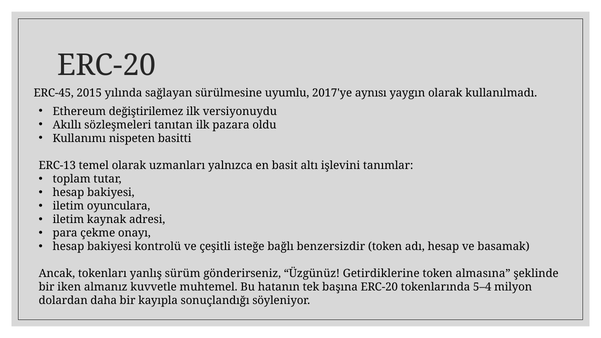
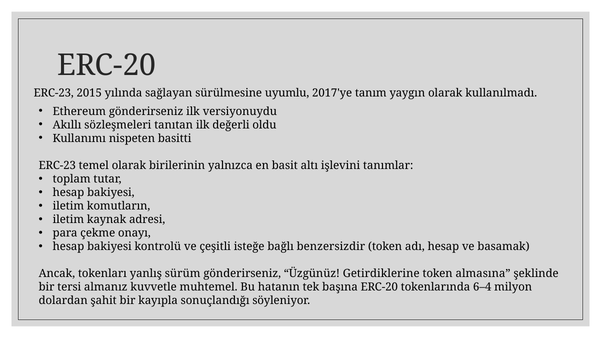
ERC-45 at (54, 93): ERC-45 -> ERC-23
aynısı: aynısı -> tanım
Ethereum değiştirilemez: değiştirilemez -> gönderirseniz
pazara: pazara -> değerli
ERC-13 at (57, 165): ERC-13 -> ERC-23
uzmanları: uzmanları -> birilerinin
oyunculara: oyunculara -> komutların
iken: iken -> tersi
5–4: 5–4 -> 6–4
daha: daha -> şahit
